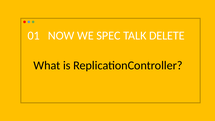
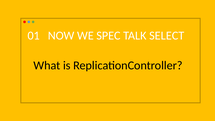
DELETE: DELETE -> SELECT
